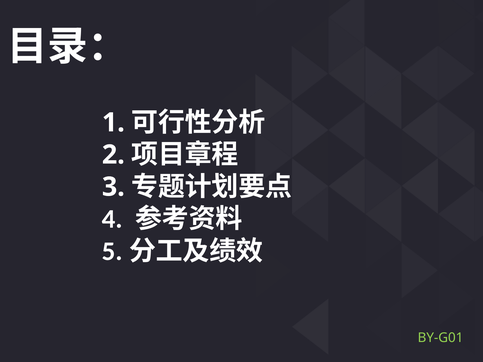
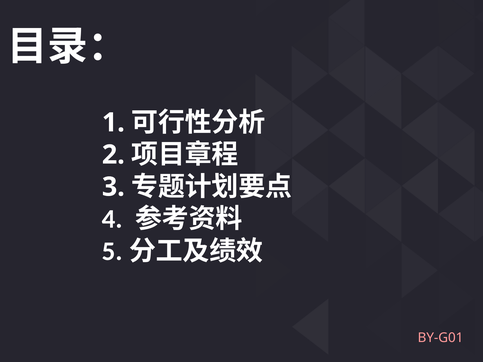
BY-G01 colour: light green -> pink
